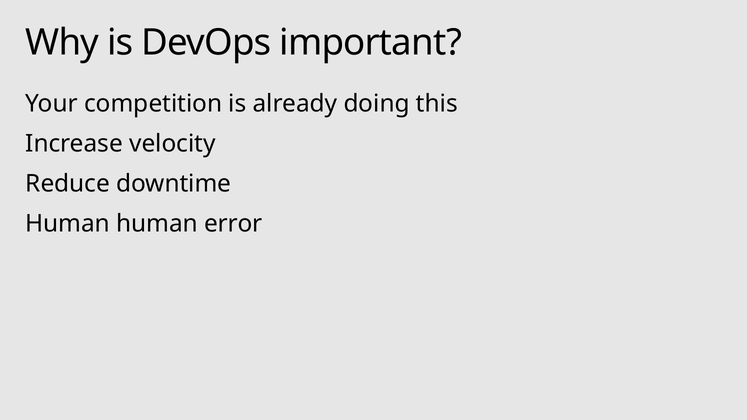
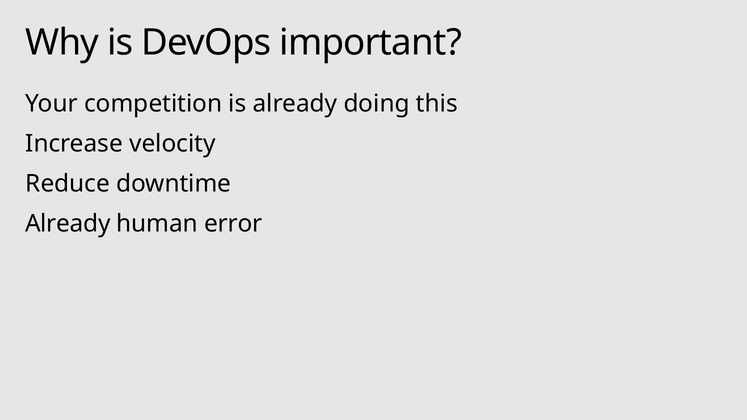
Human at (68, 224): Human -> Already
